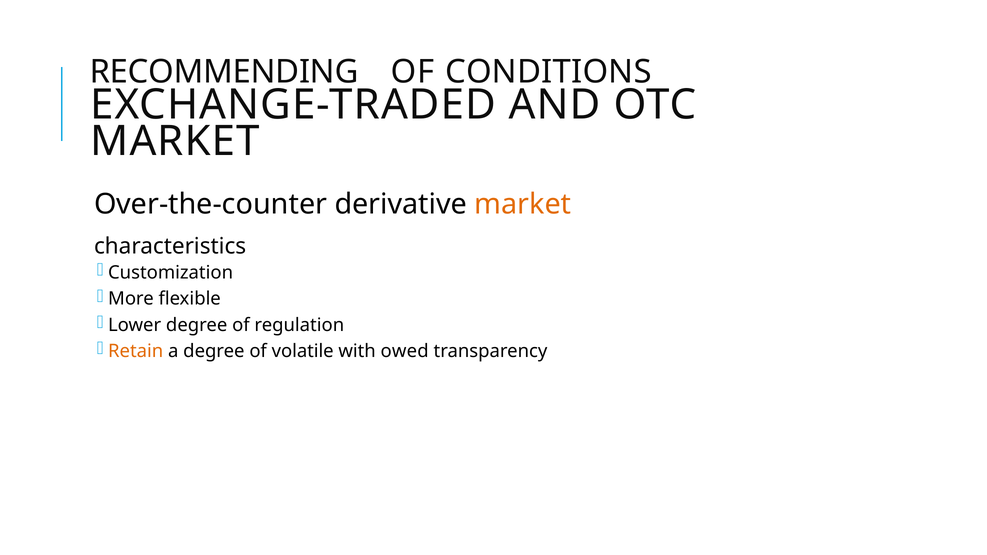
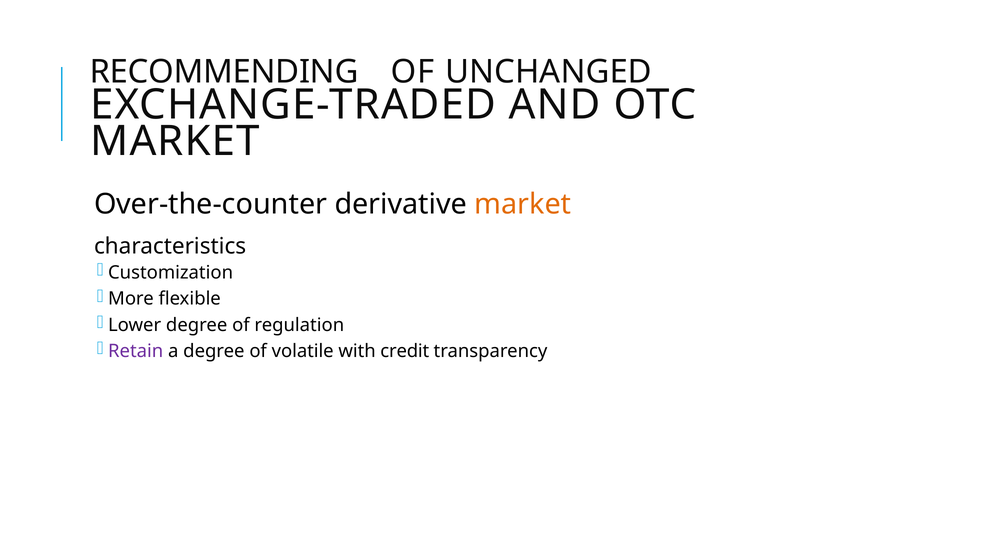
CONDITIONS: CONDITIONS -> UNCHANGED
Retain colour: orange -> purple
owed: owed -> credit
